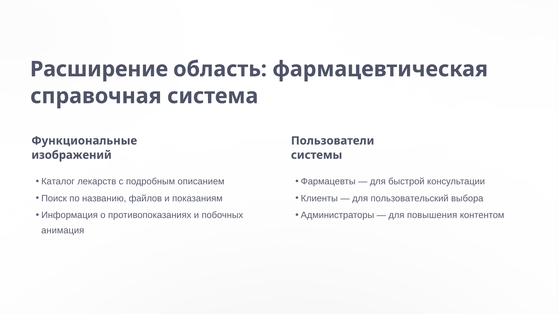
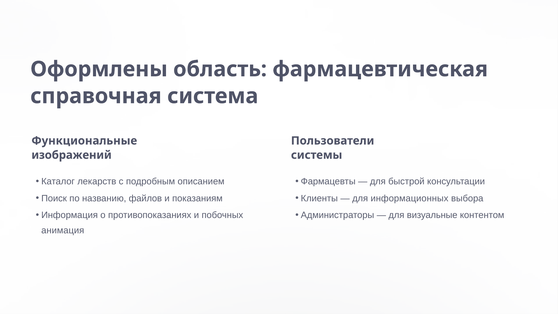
Расширение: Расширение -> Оформлены
пользовательский: пользовательский -> информационных
повышения: повышения -> визуальные
